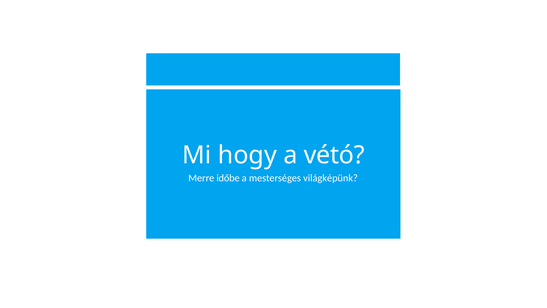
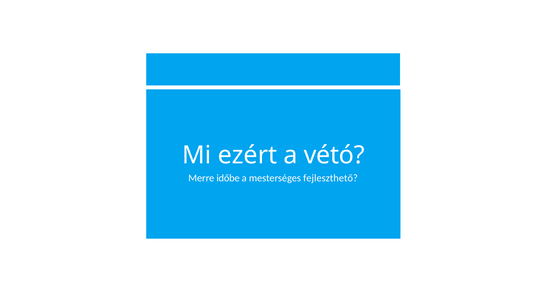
hogy: hogy -> ezért
világképünk: világképünk -> fejleszthető
